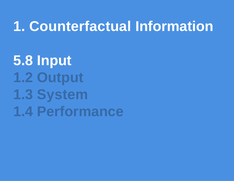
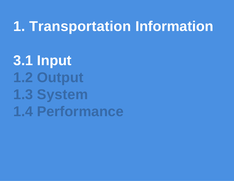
Counterfactual: Counterfactual -> Transportation
5.8: 5.8 -> 3.1
